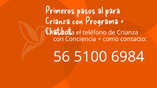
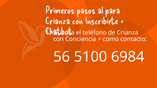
Programa: Programa -> Inscribirte
